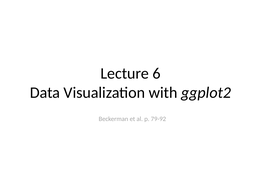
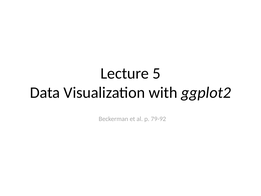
6: 6 -> 5
